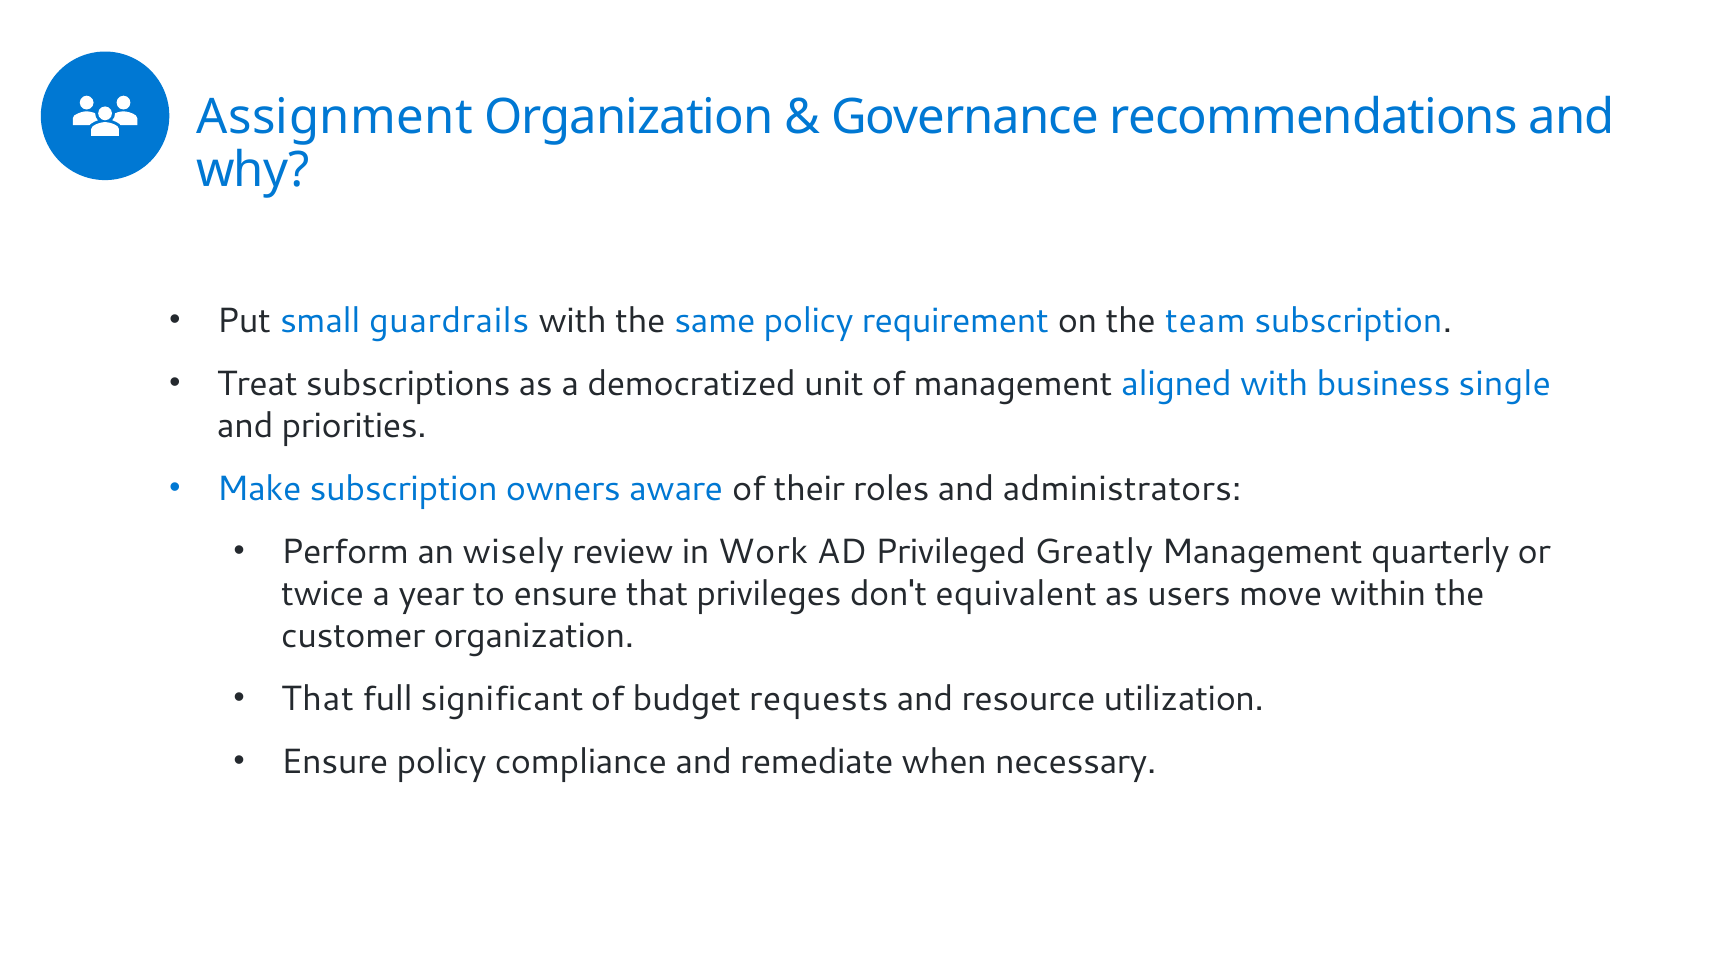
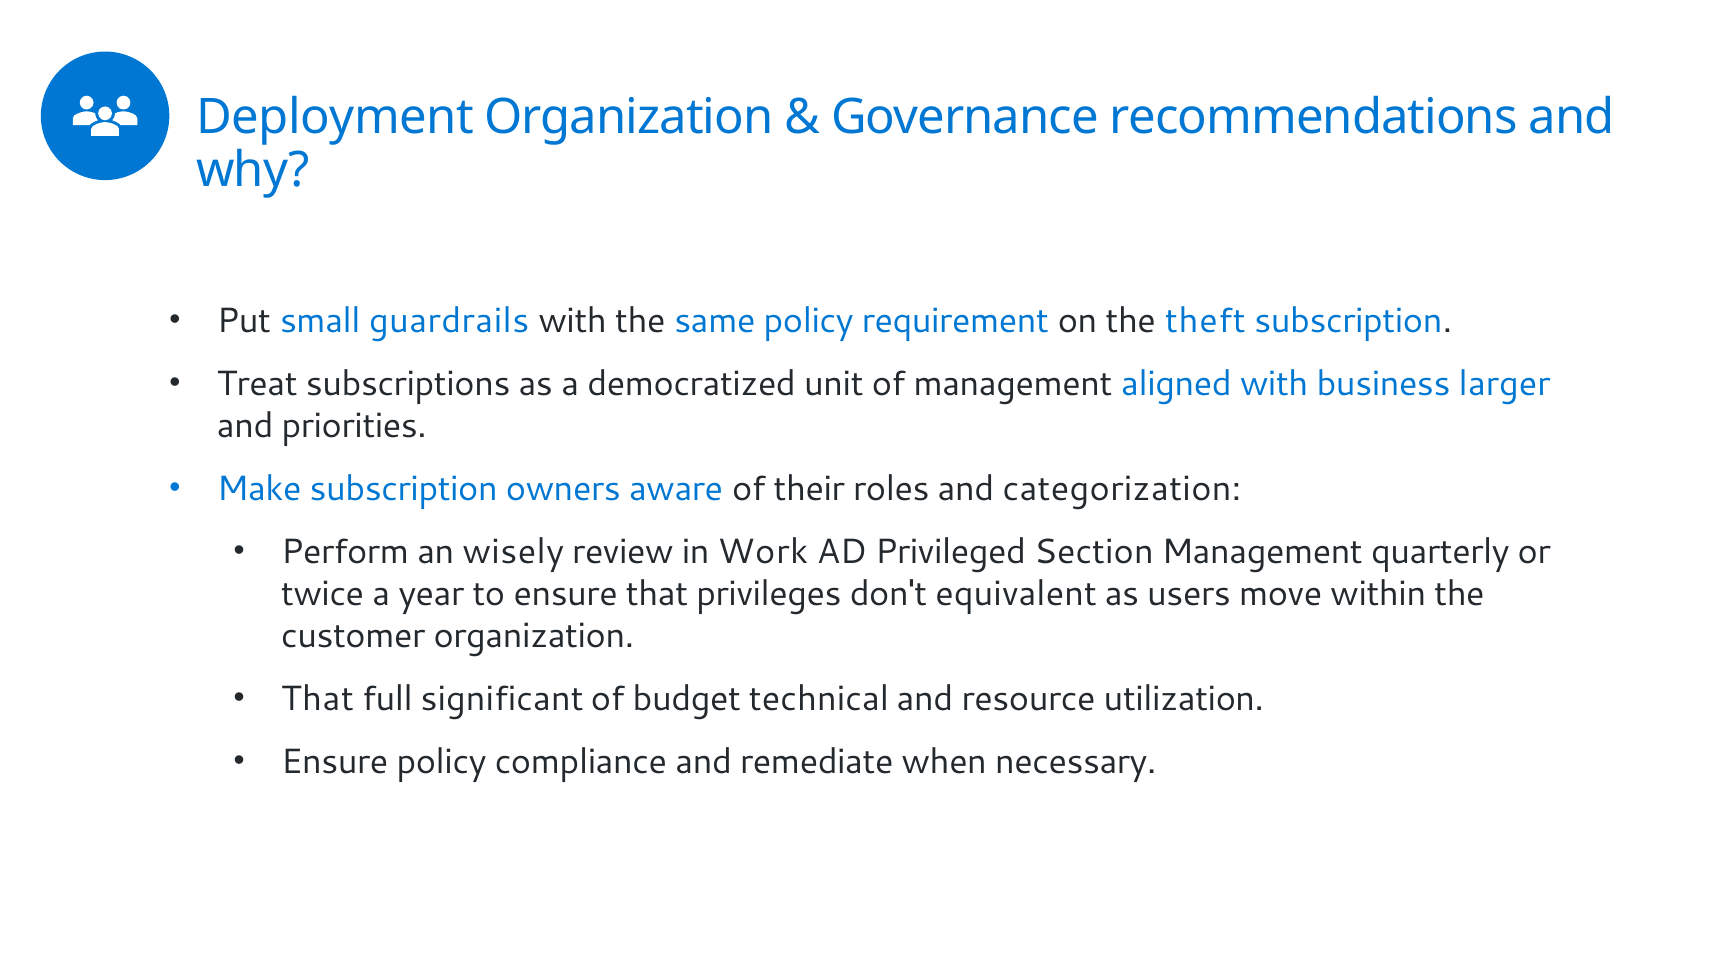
Assignment: Assignment -> Deployment
team: team -> theft
single: single -> larger
administrators: administrators -> categorization
Greatly: Greatly -> Section
requests: requests -> technical
